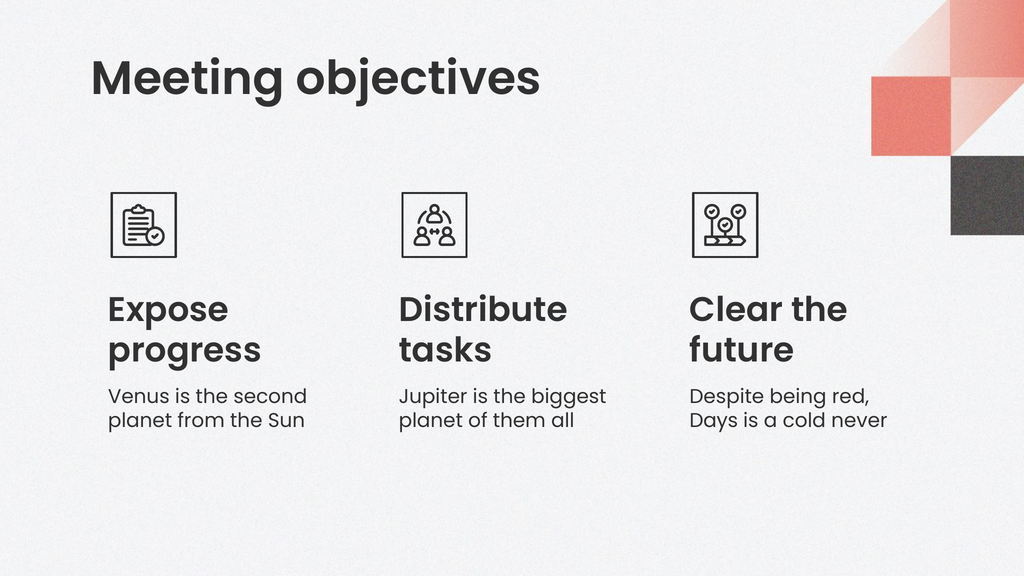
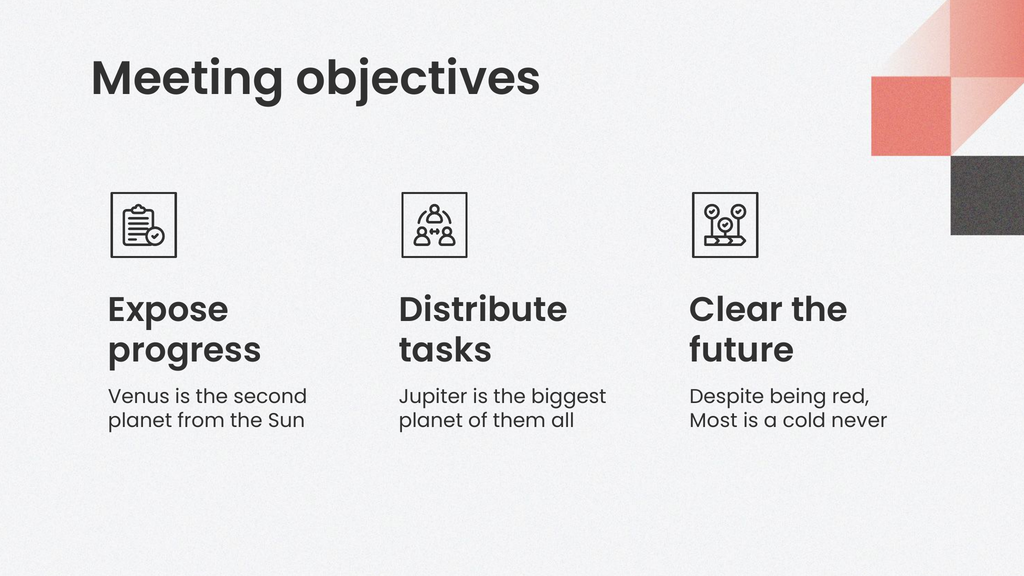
Days: Days -> Most
